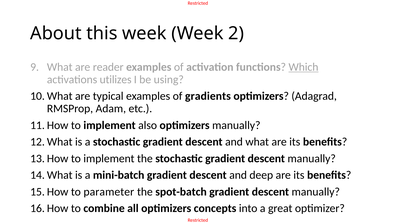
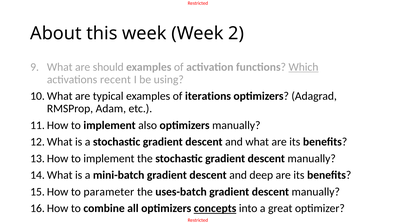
reader: reader -> should
utilizes: utilizes -> recent
gradients: gradients -> iterations
spot-batch: spot-batch -> uses-batch
concepts underline: none -> present
